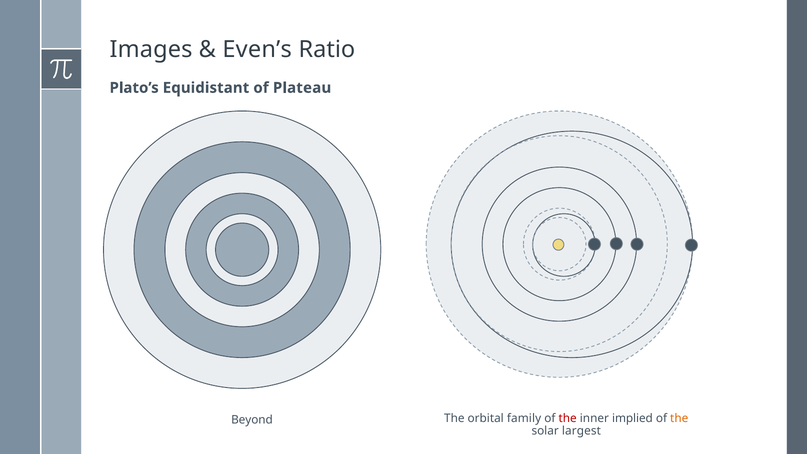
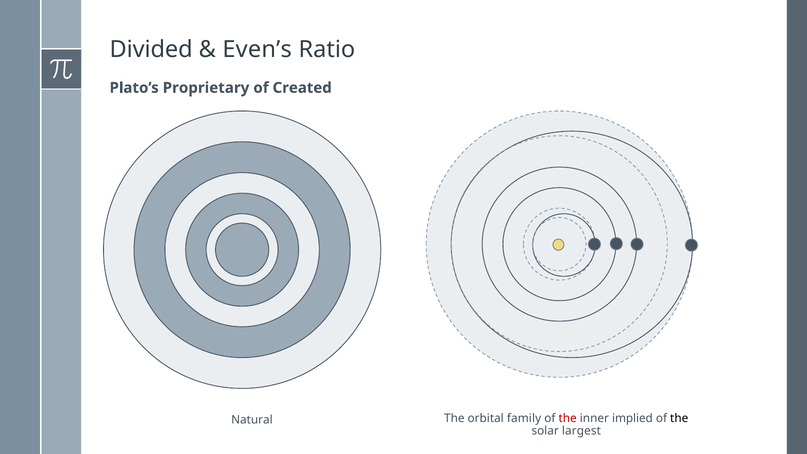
Images: Images -> Divided
Equidistant: Equidistant -> Proprietary
Plateau: Plateau -> Created
the at (679, 418) colour: orange -> black
Beyond: Beyond -> Natural
